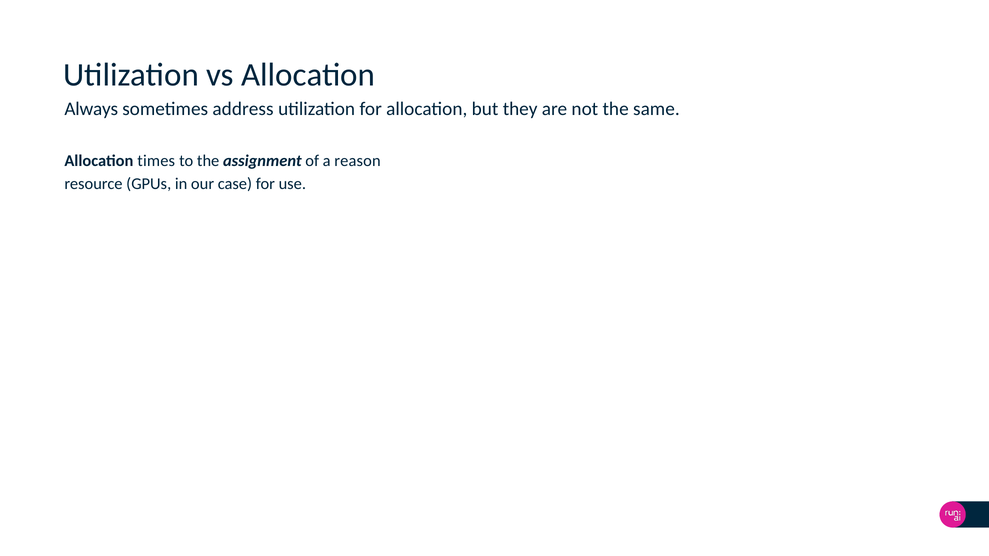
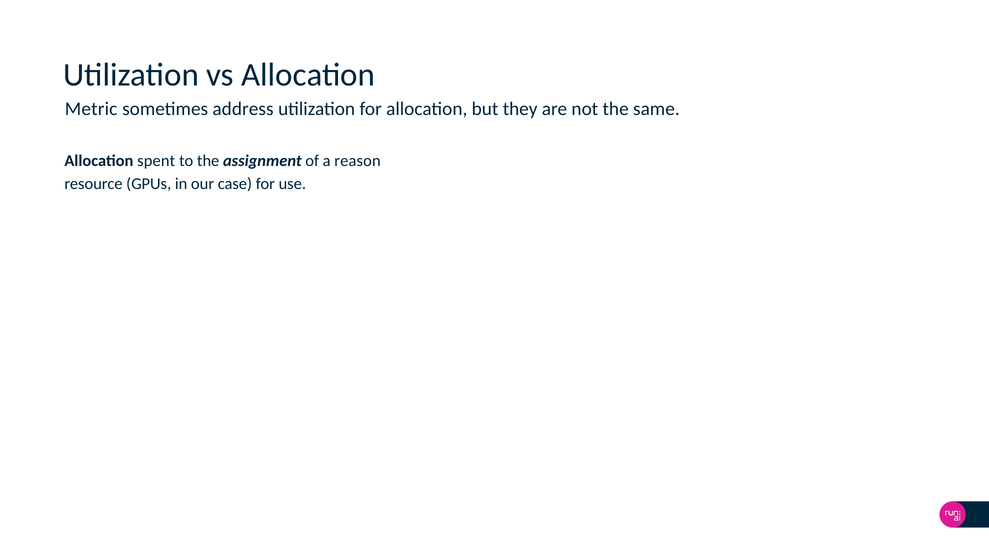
Always: Always -> Metric
times: times -> spent
